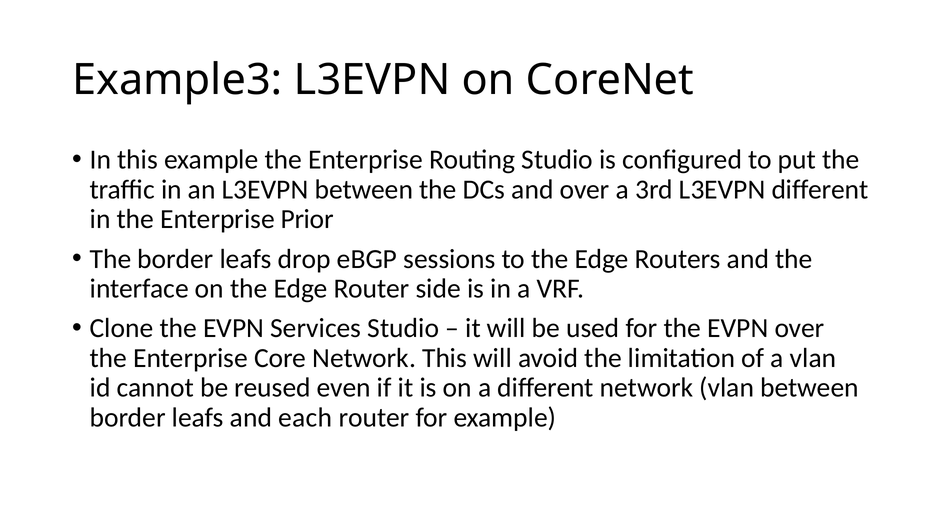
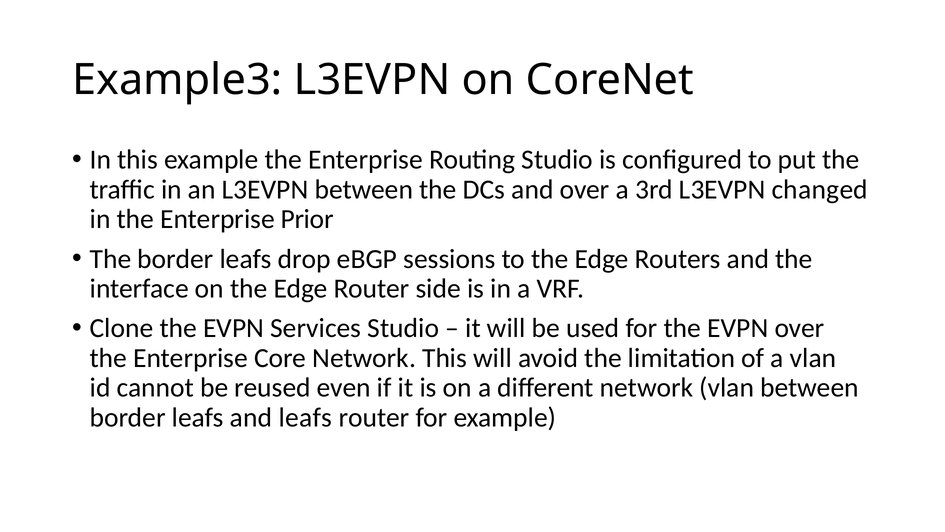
L3EVPN different: different -> changed
and each: each -> leafs
